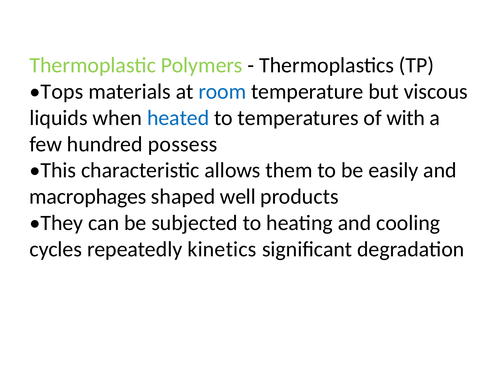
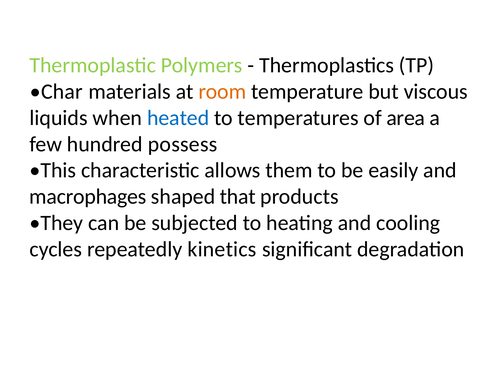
Tops: Tops -> Char
room colour: blue -> orange
with: with -> area
well: well -> that
